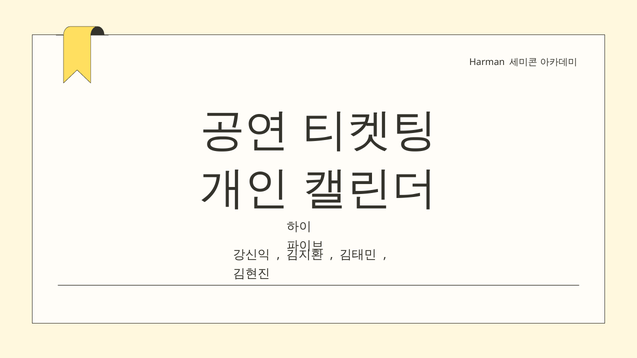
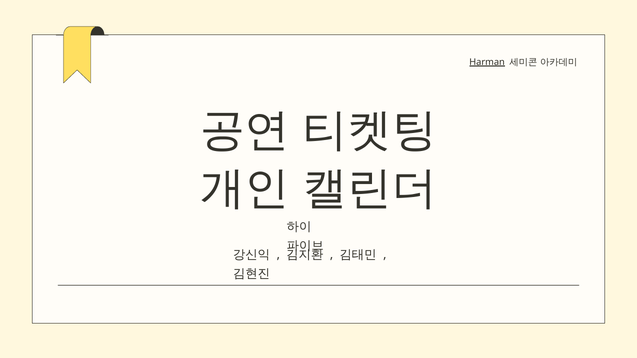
Harman underline: none -> present
